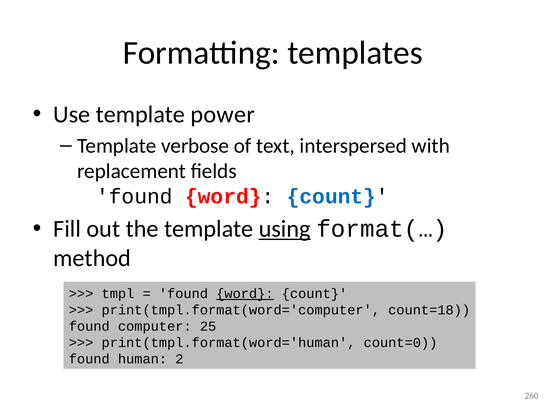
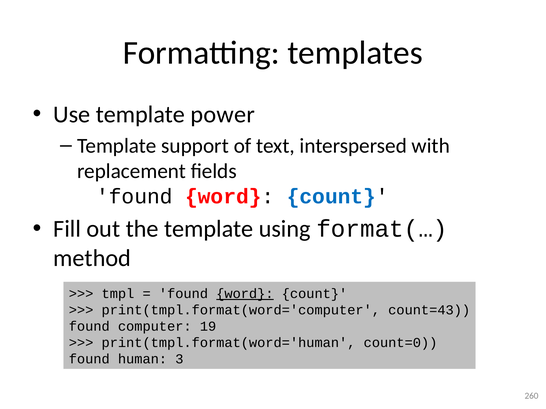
verbose: verbose -> support
using underline: present -> none
count=18: count=18 -> count=43
25: 25 -> 19
2: 2 -> 3
